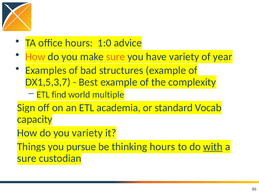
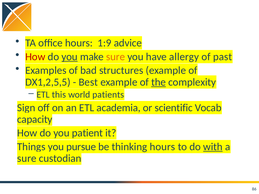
1:0: 1:0 -> 1:9
How at (35, 57) colour: orange -> red
you at (70, 57) underline: none -> present
have variety: variety -> allergy
year: year -> past
DX1,5,3,7: DX1,5,3,7 -> DX1,2,5,5
the underline: none -> present
find: find -> this
multiple: multiple -> patients
standard: standard -> scientific
you variety: variety -> patient
